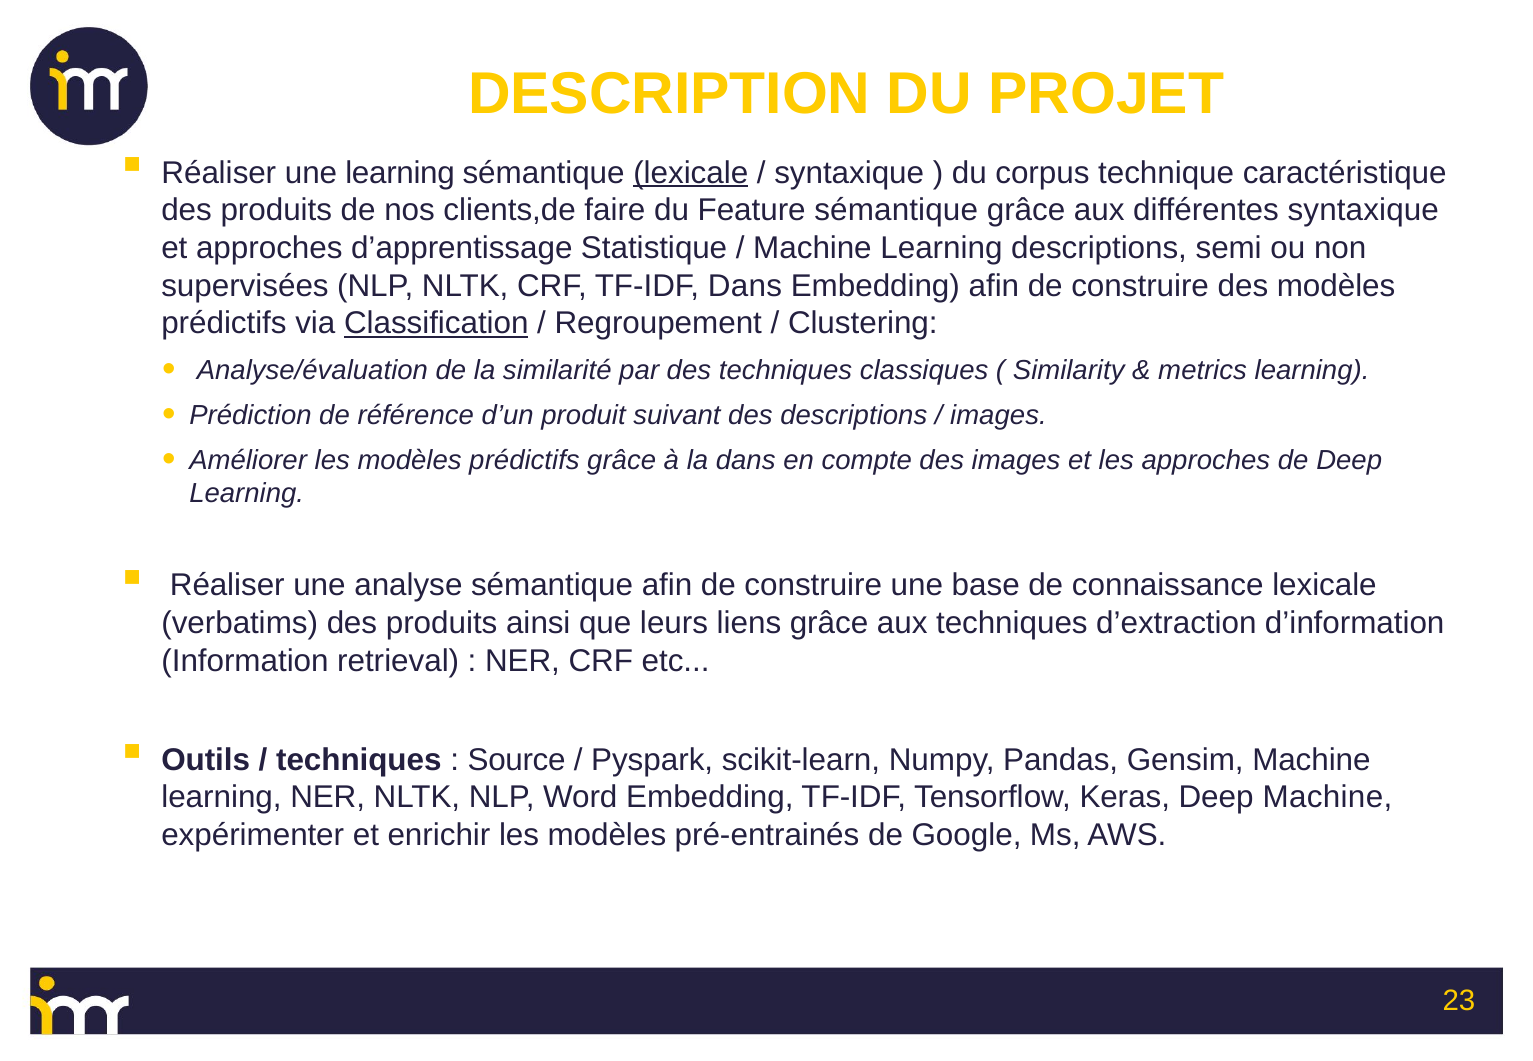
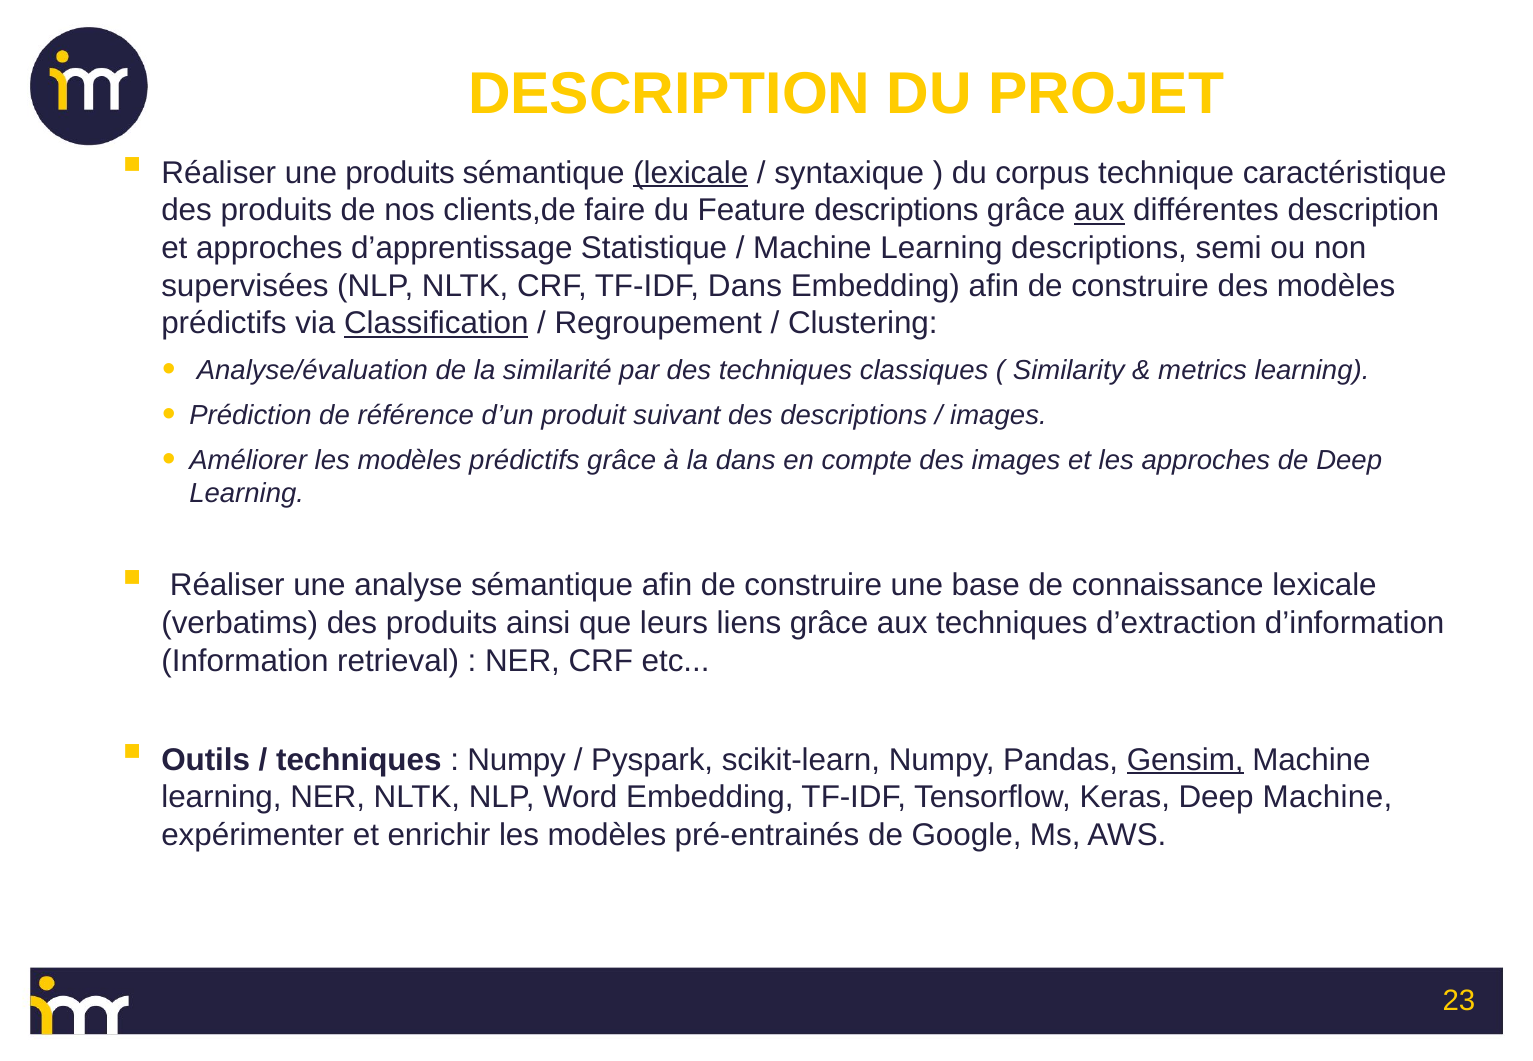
une learning: learning -> produits
Feature sémantique: sémantique -> descriptions
aux at (1099, 211) underline: none -> present
différentes syntaxique: syntaxique -> description
Source at (517, 760): Source -> Numpy
Gensim underline: none -> present
